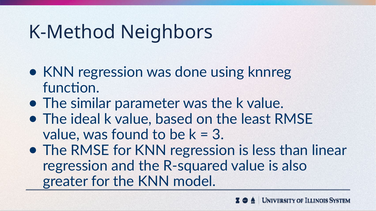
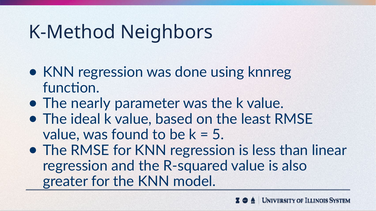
similar: similar -> nearly
3: 3 -> 5
